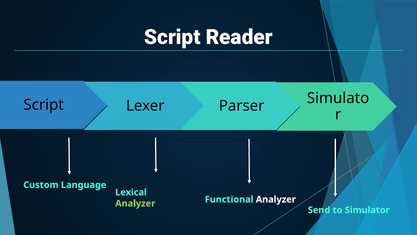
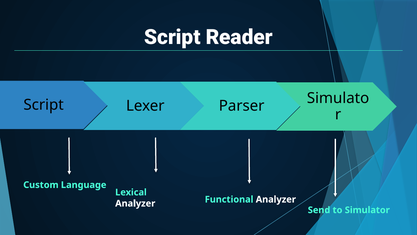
Analyzer at (135, 203) colour: light green -> white
